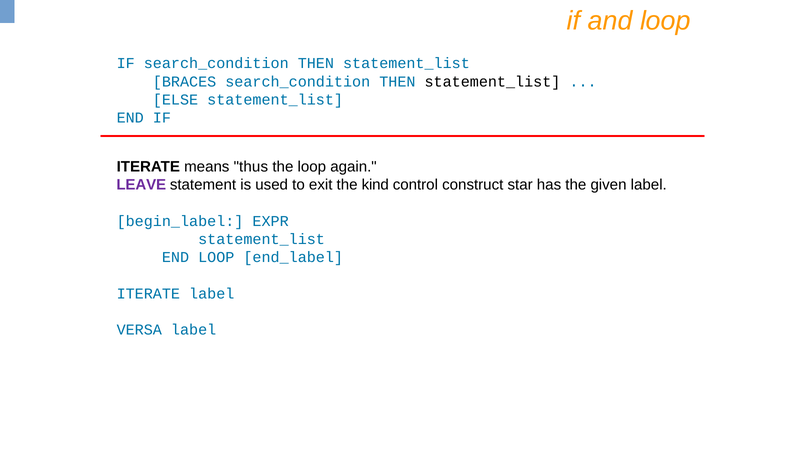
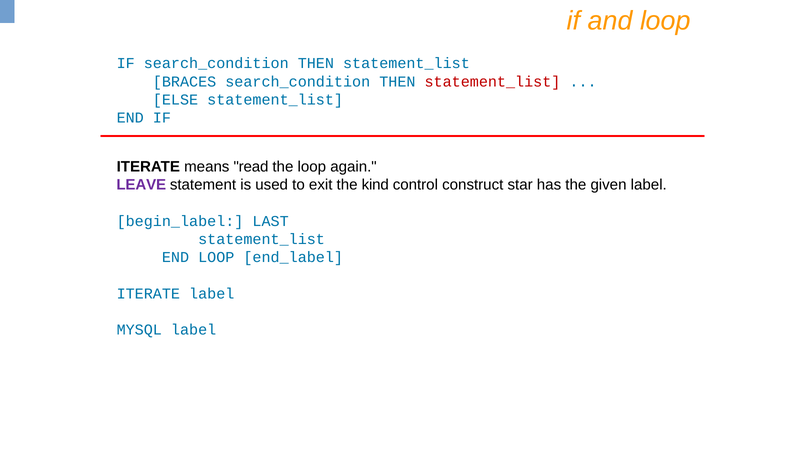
statement_list at (492, 81) colour: black -> red
thus: thus -> read
EXPR: EXPR -> LAST
VERSA: VERSA -> MYSQL
